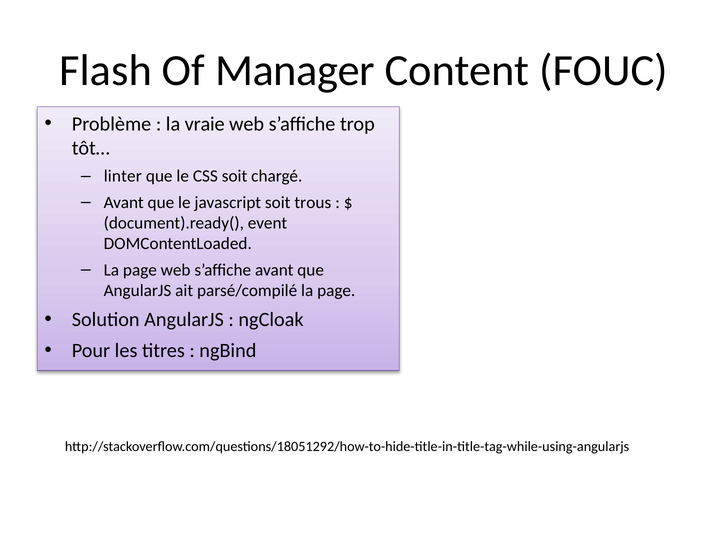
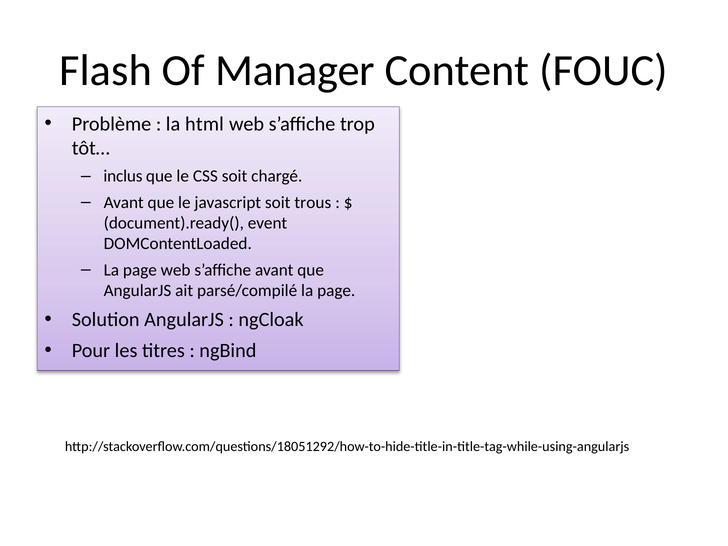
vraie: vraie -> html
linter: linter -> inclus
